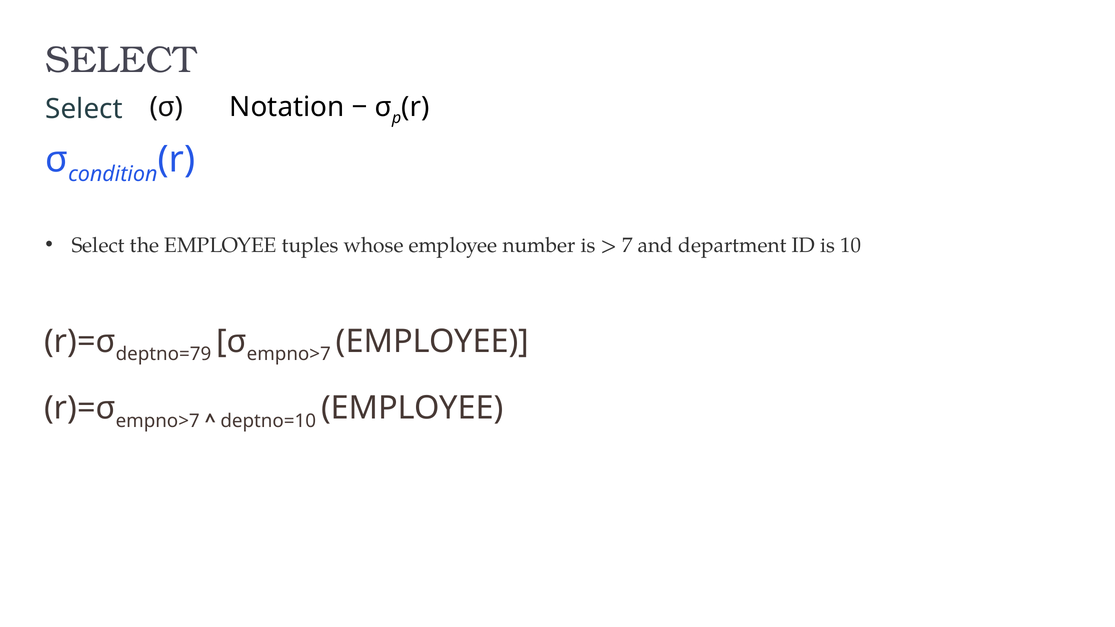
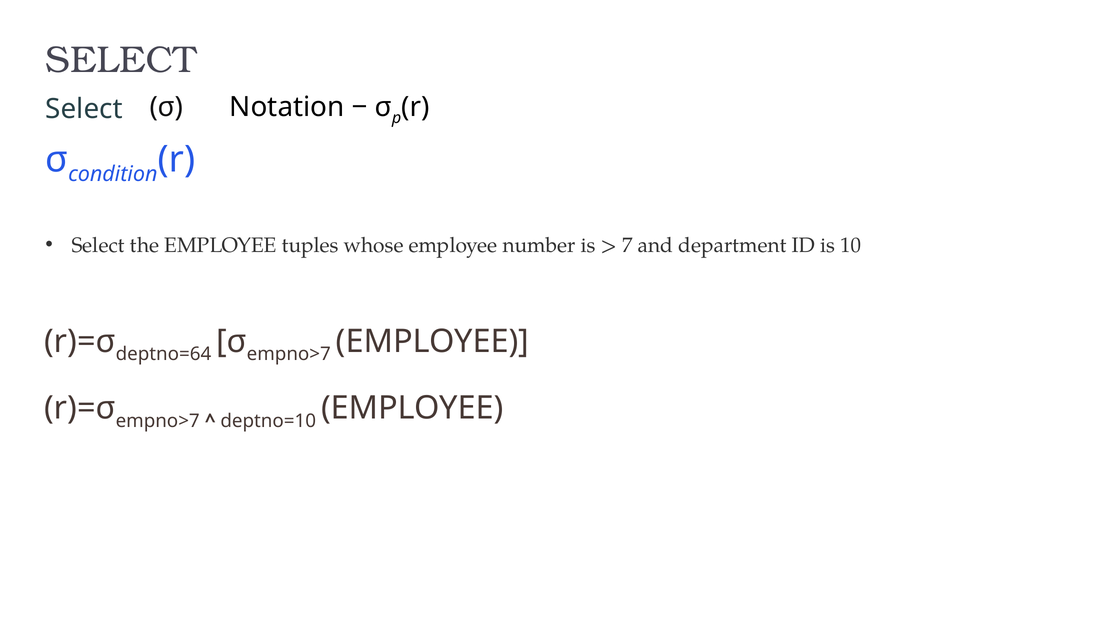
deptno=79: deptno=79 -> deptno=64
